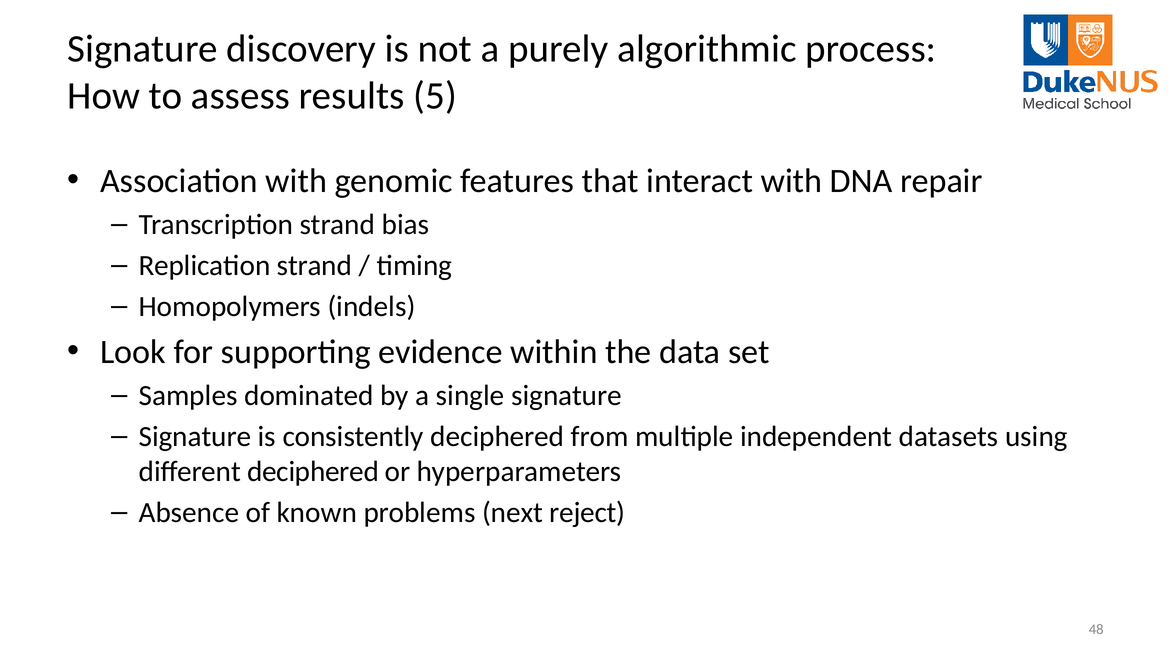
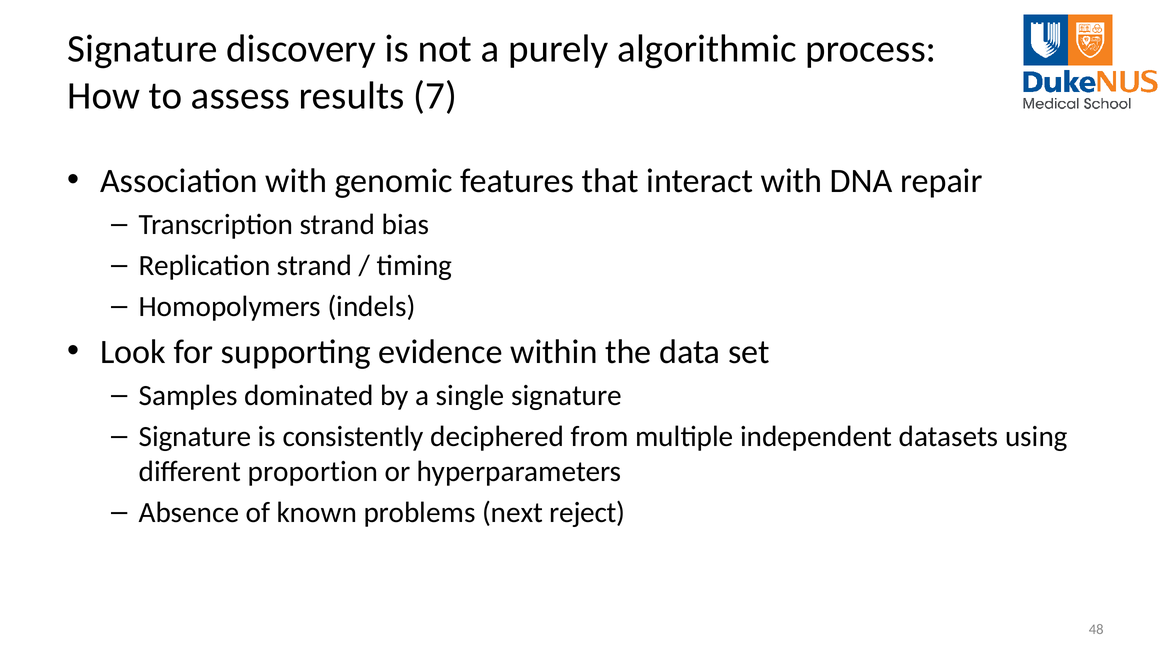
results 5: 5 -> 7
different deciphered: deciphered -> proportion
